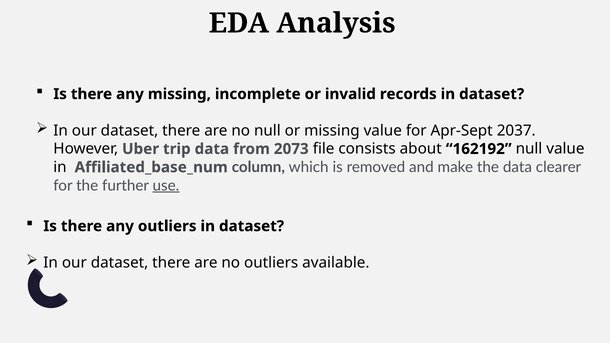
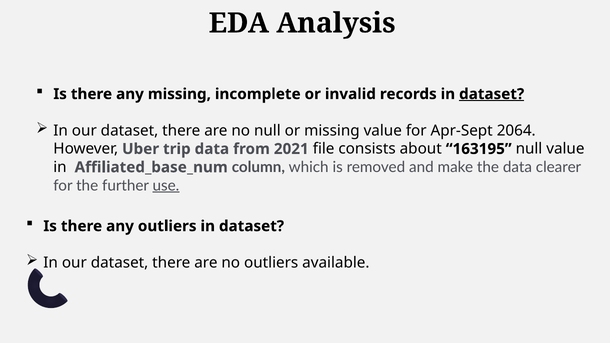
dataset at (492, 94) underline: none -> present
2037: 2037 -> 2064
2073: 2073 -> 2021
162192: 162192 -> 163195
